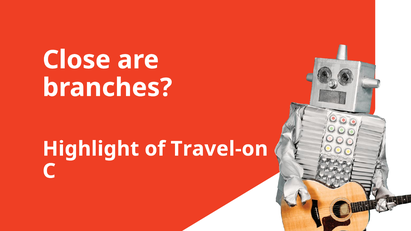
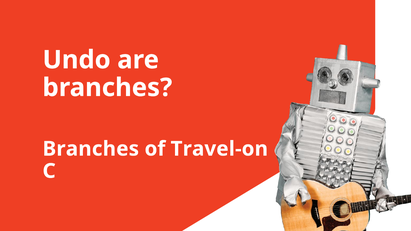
Close: Close -> Undo
Highlight at (91, 149): Highlight -> Branches
